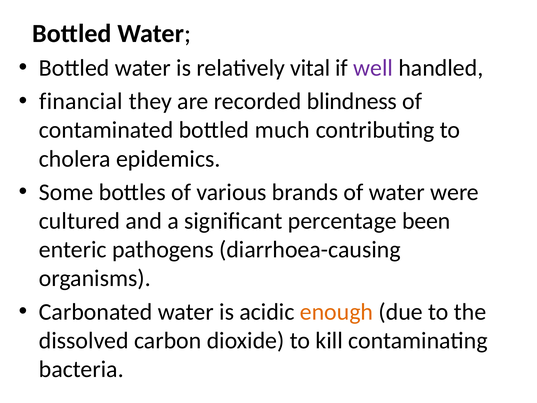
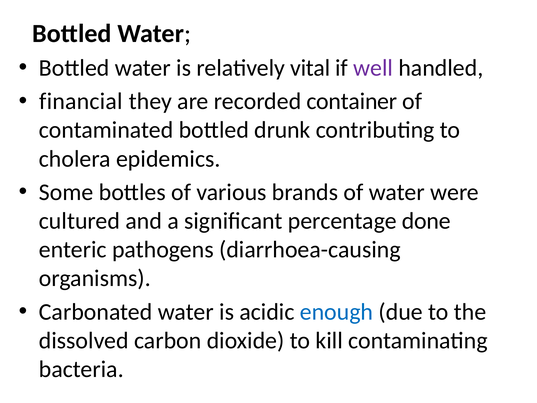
blindness: blindness -> container
much: much -> drunk
been: been -> done
enough colour: orange -> blue
